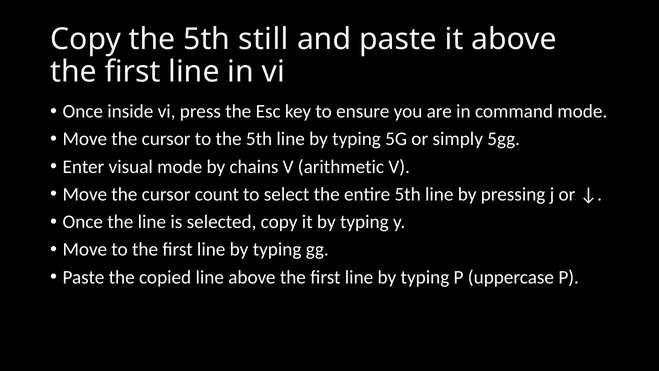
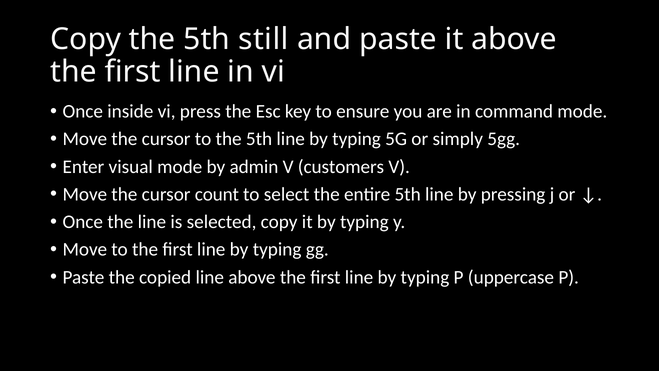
chains: chains -> admin
arithmetic: arithmetic -> customers
